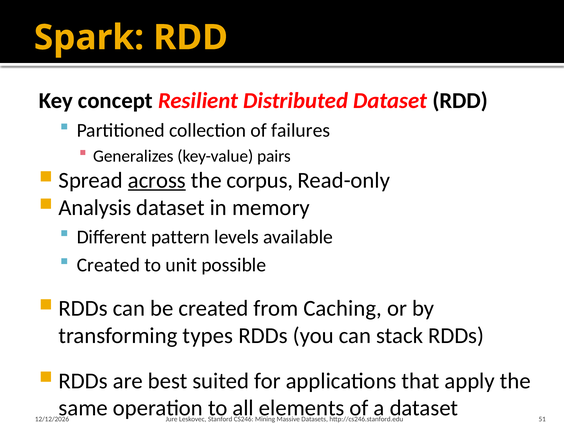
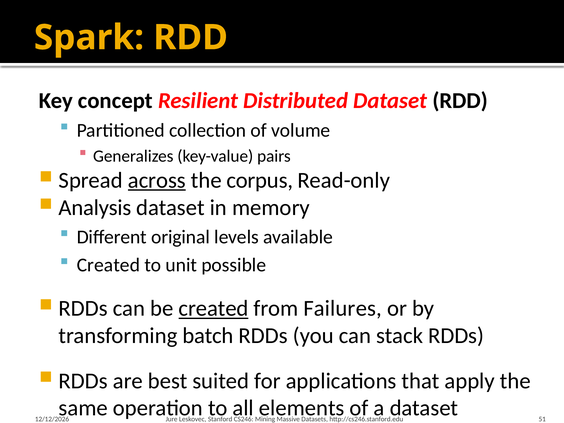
failures: failures -> volume
pattern: pattern -> original
created at (214, 308) underline: none -> present
Caching: Caching -> Failures
types: types -> batch
